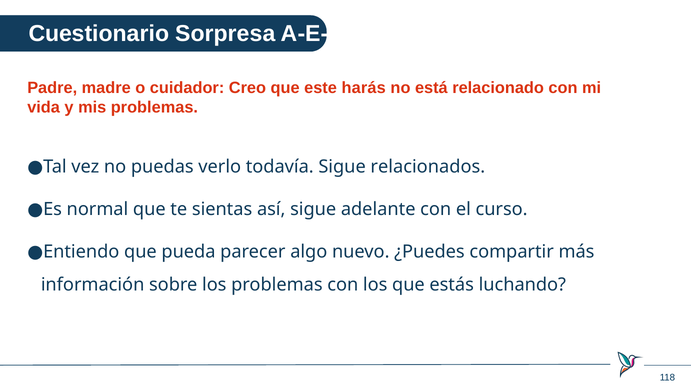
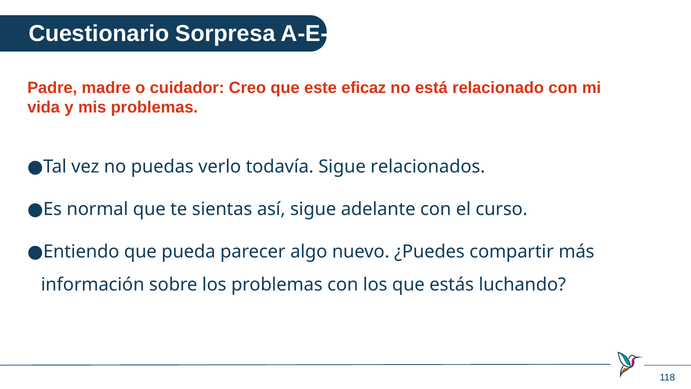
harás: harás -> eficaz
